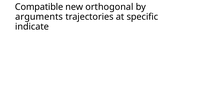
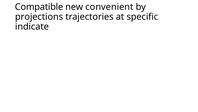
orthogonal: orthogonal -> convenient
arguments: arguments -> projections
